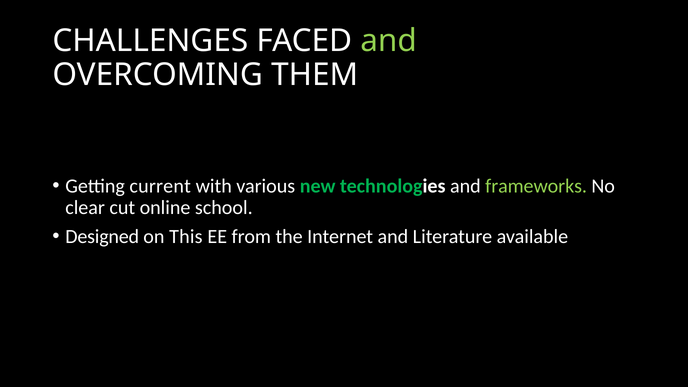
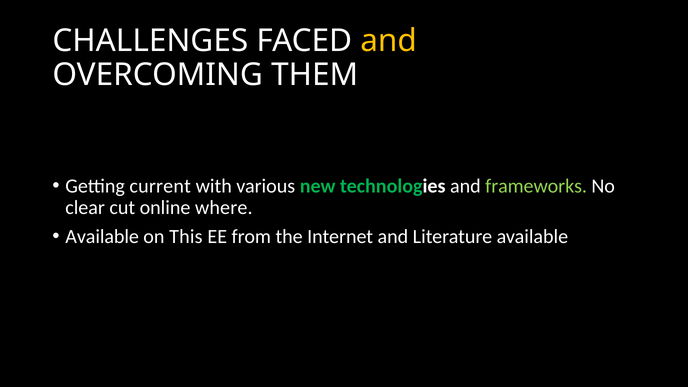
and at (389, 41) colour: light green -> yellow
school: school -> where
Designed at (102, 236): Designed -> Available
